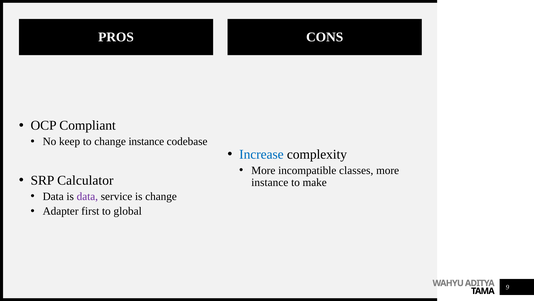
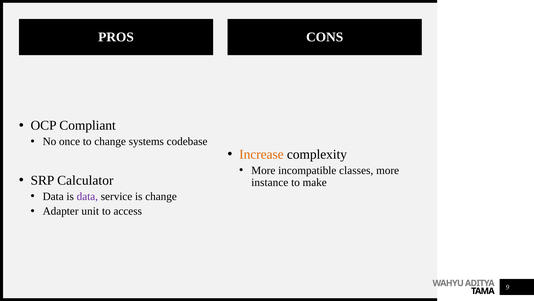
keep: keep -> once
change instance: instance -> systems
Increase colour: blue -> orange
first: first -> unit
global: global -> access
